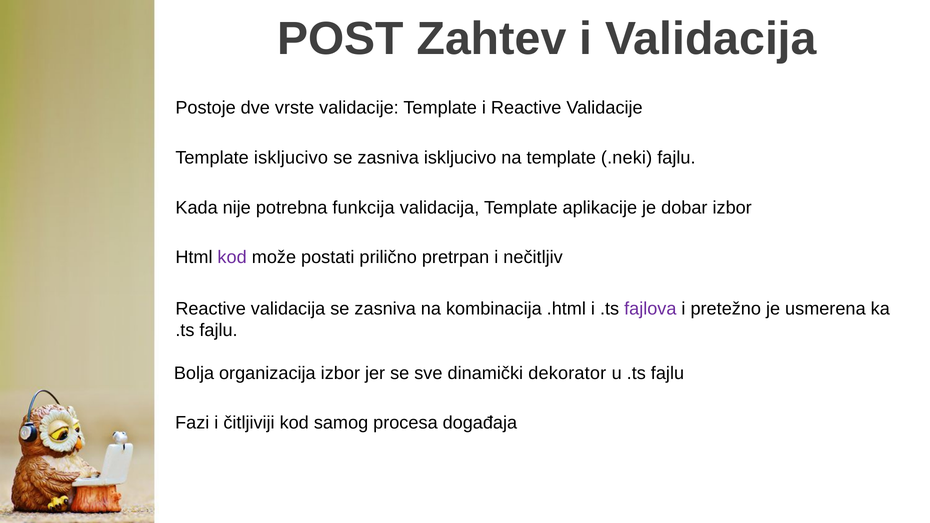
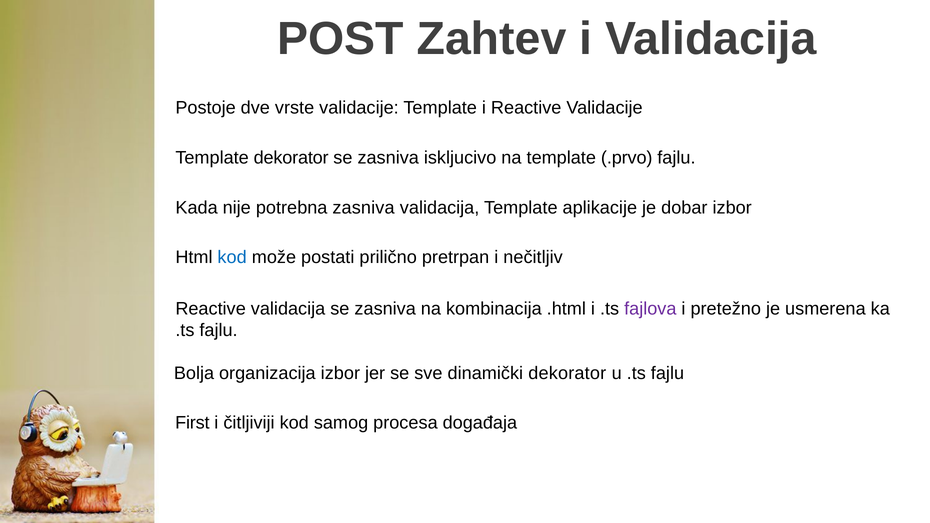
Template iskljucivo: iskljucivo -> dekorator
.neki: .neki -> .prvo
potrebna funkcija: funkcija -> zasniva
kod at (232, 258) colour: purple -> blue
Fazi: Fazi -> First
